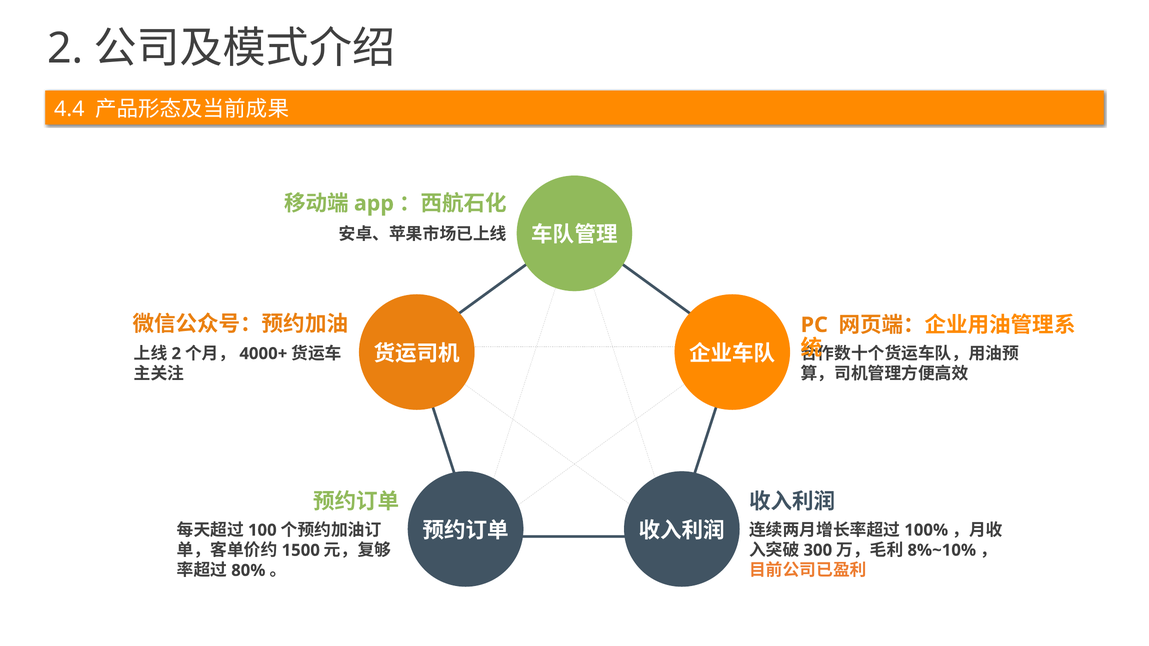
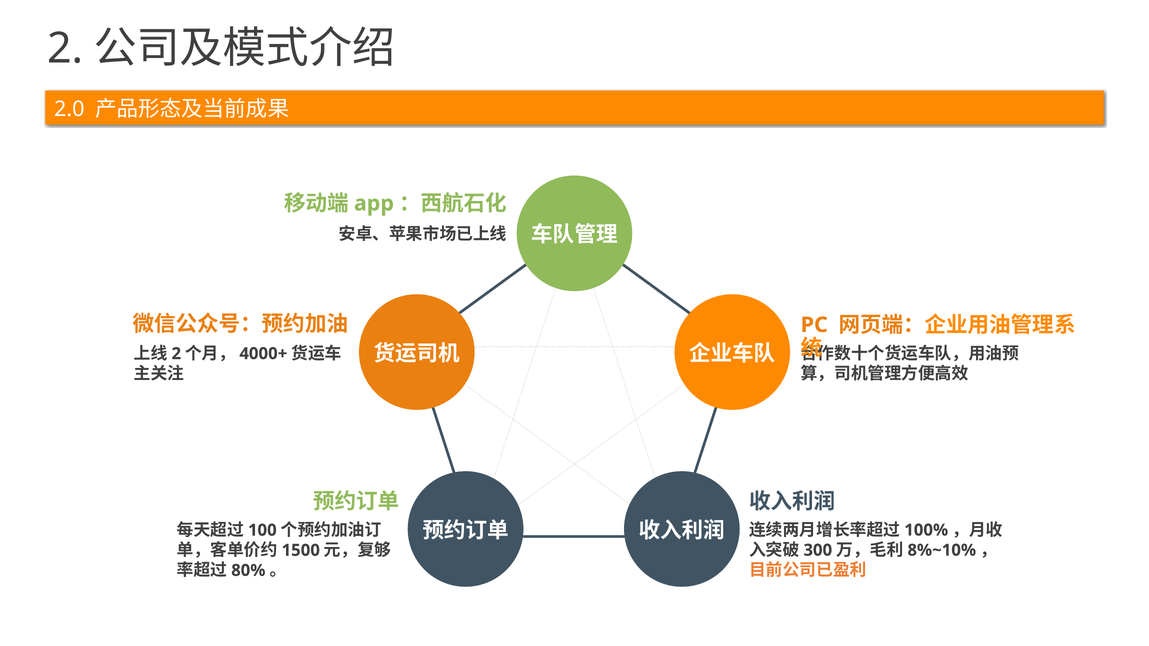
4.4: 4.4 -> 2.0
